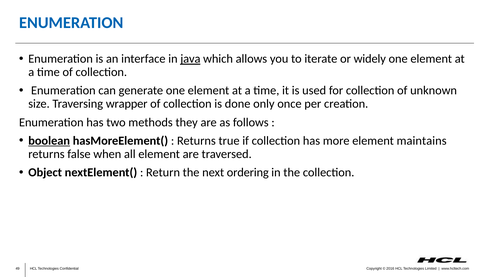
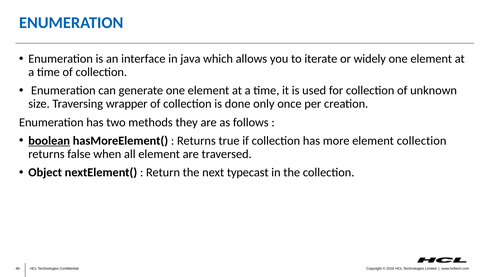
java underline: present -> none
element maintains: maintains -> collection
ordering: ordering -> typecast
